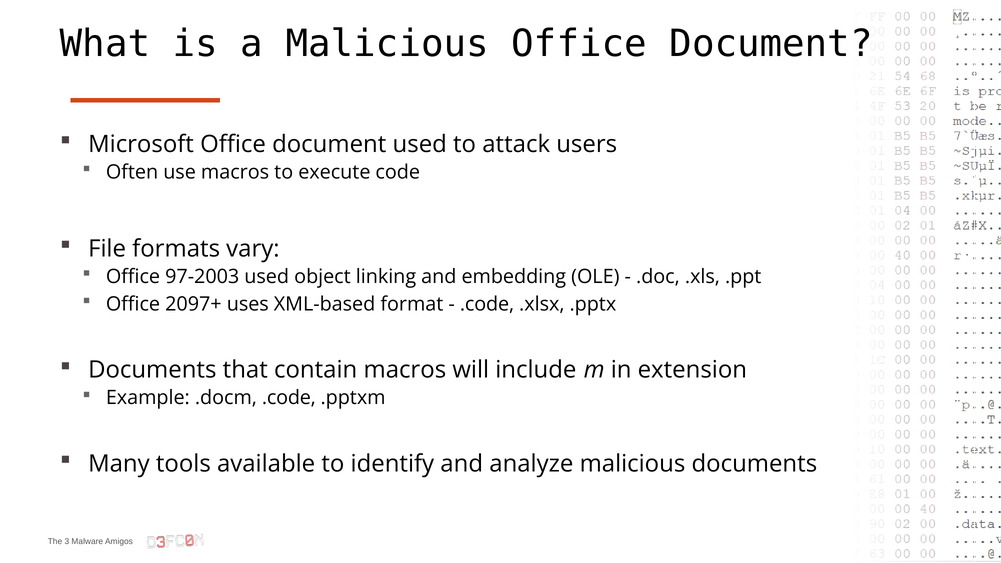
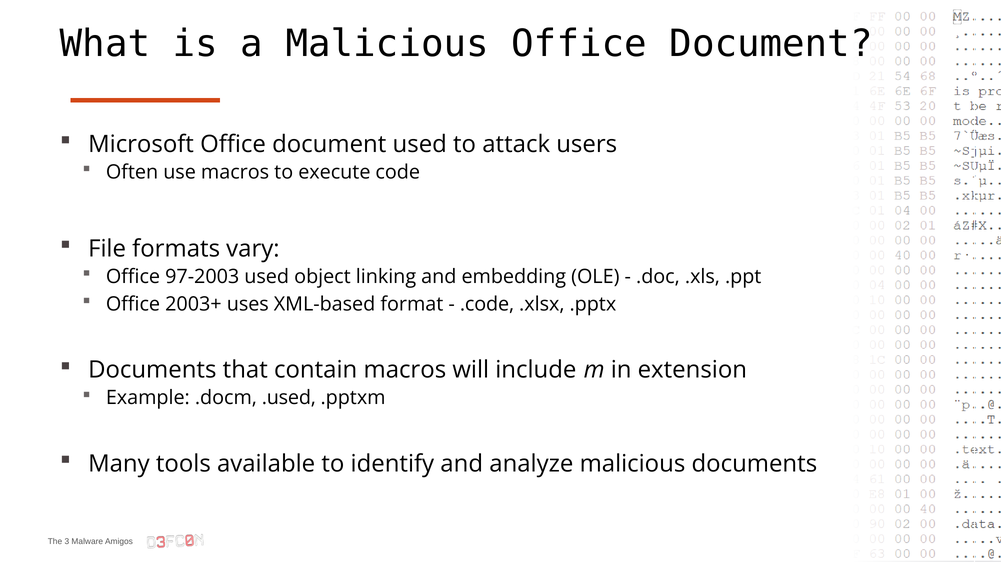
2097+: 2097+ -> 2003+
.docm .code: .code -> .used
